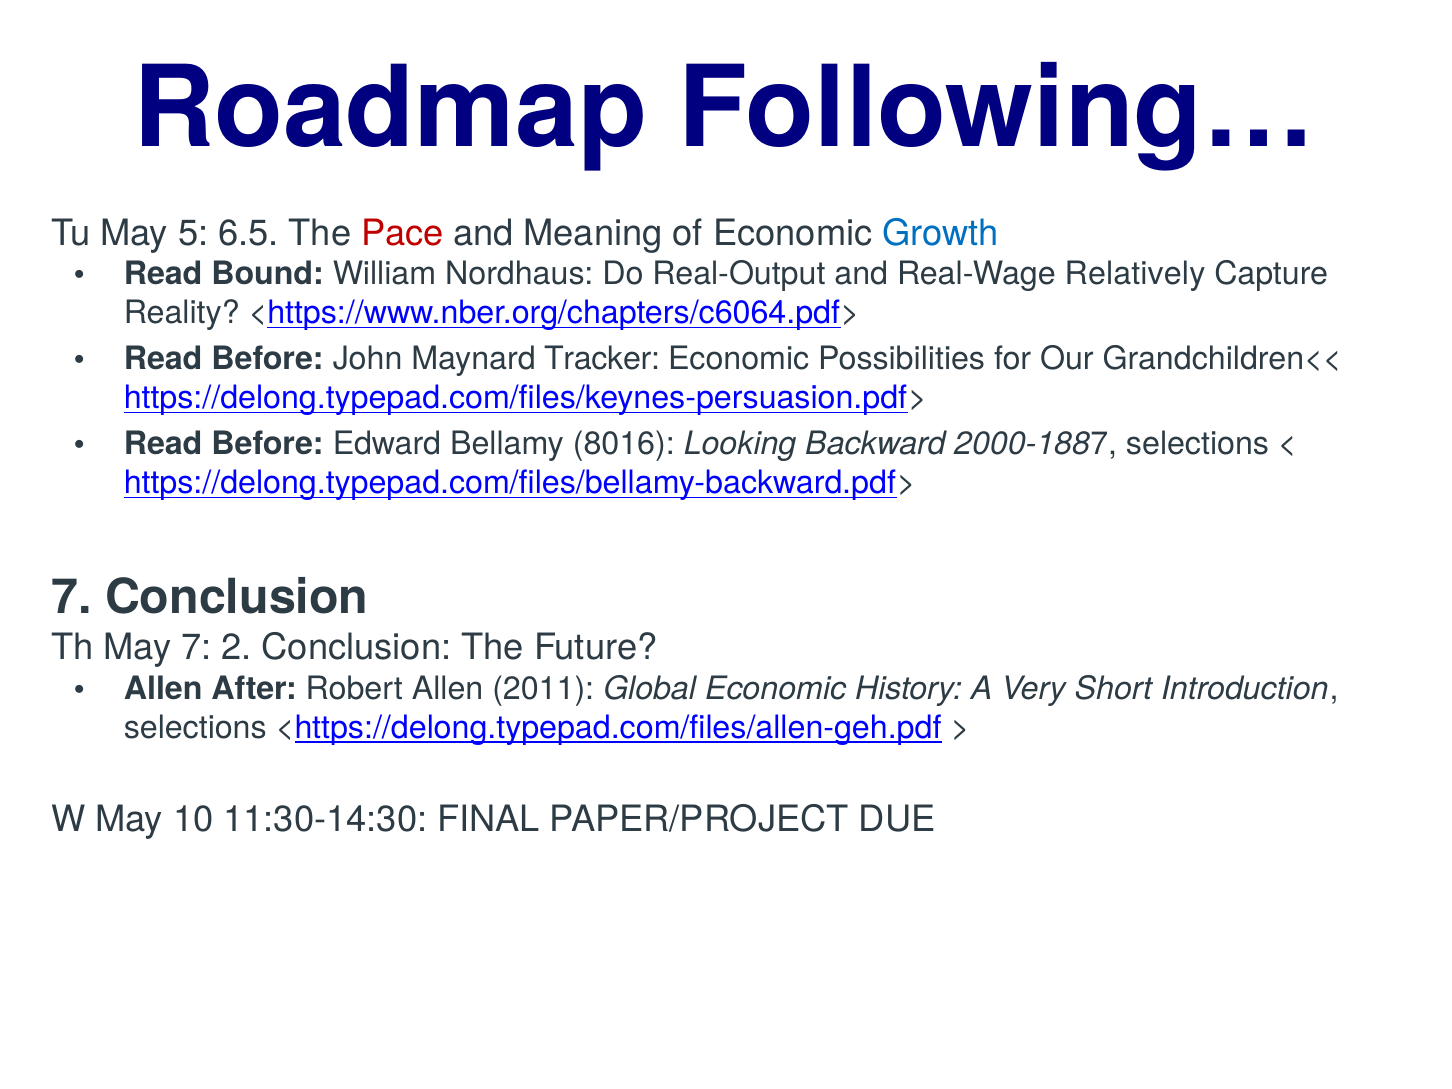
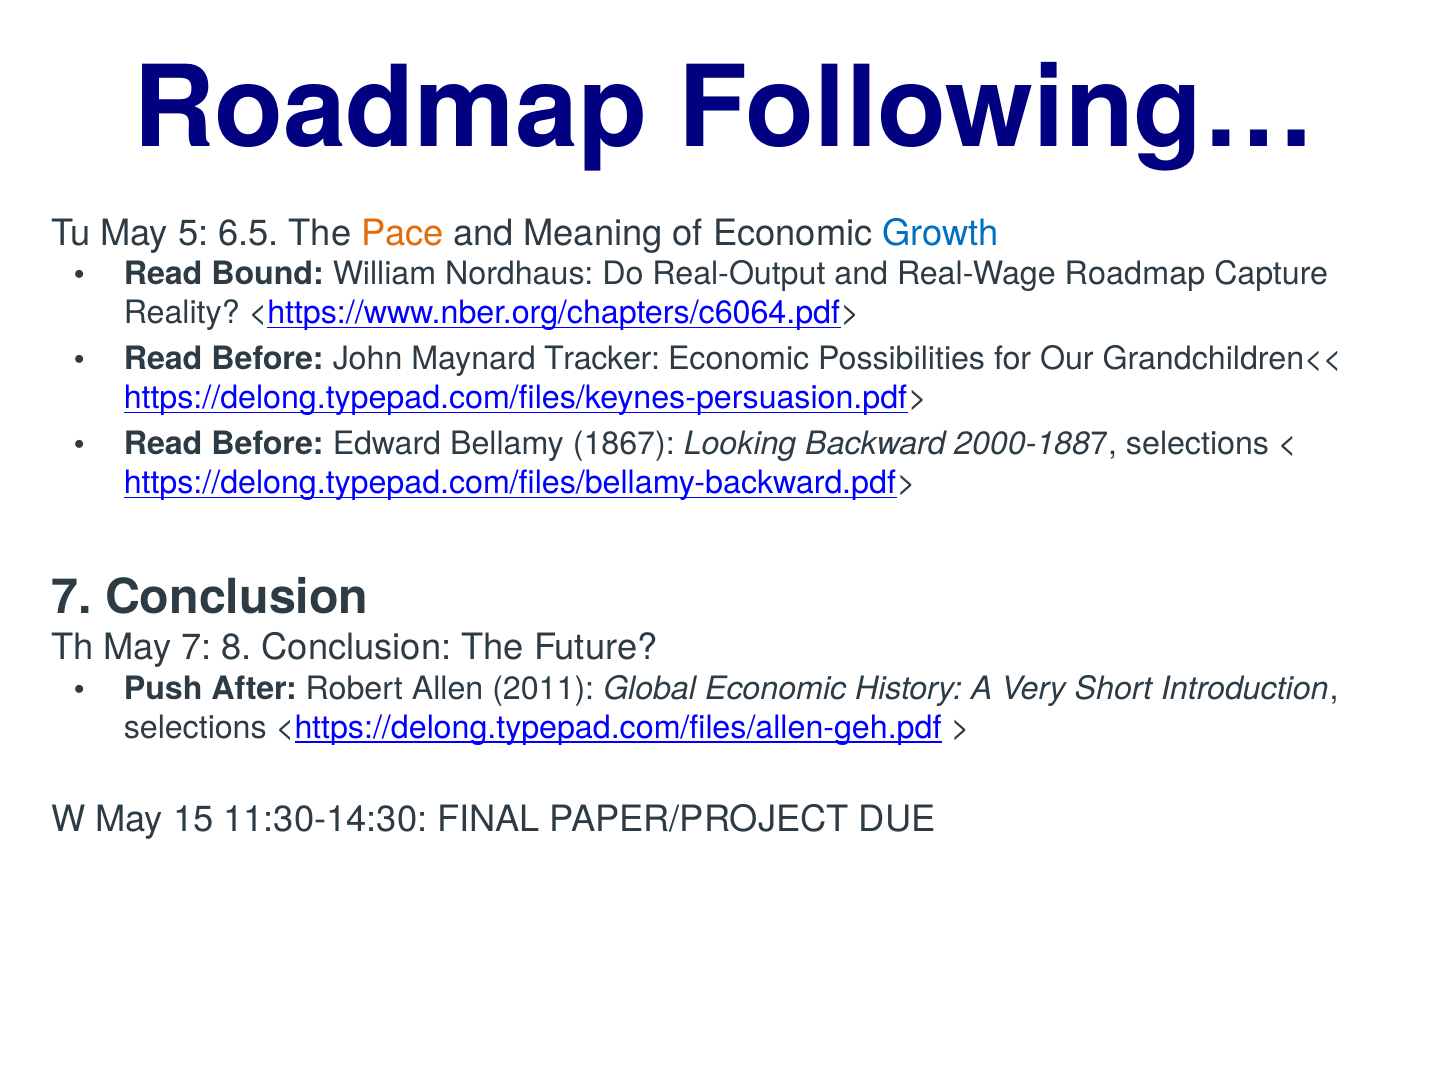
Pace colour: red -> orange
Real-Wage Relatively: Relatively -> Roadmap
8016: 8016 -> 1867
2: 2 -> 8
Allen at (163, 689): Allen -> Push
10: 10 -> 15
